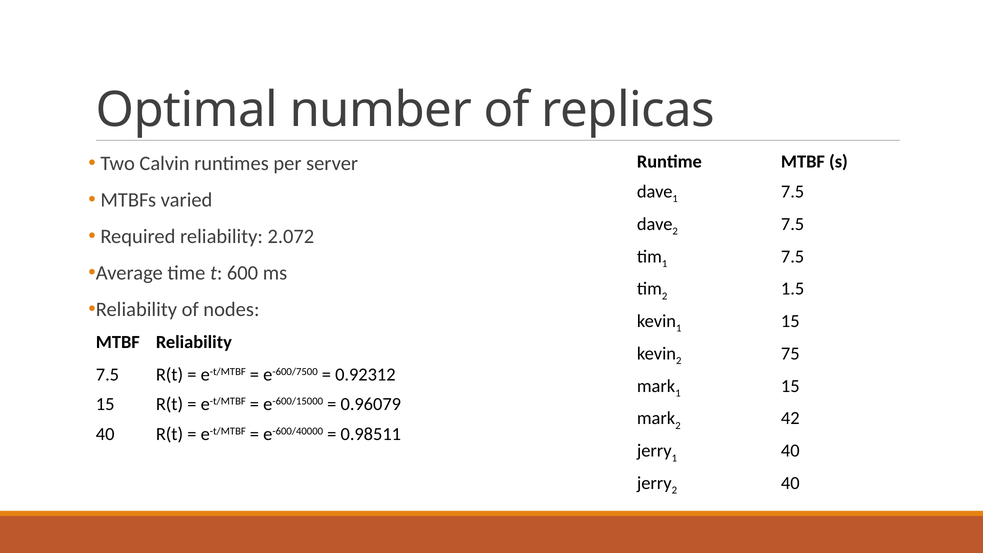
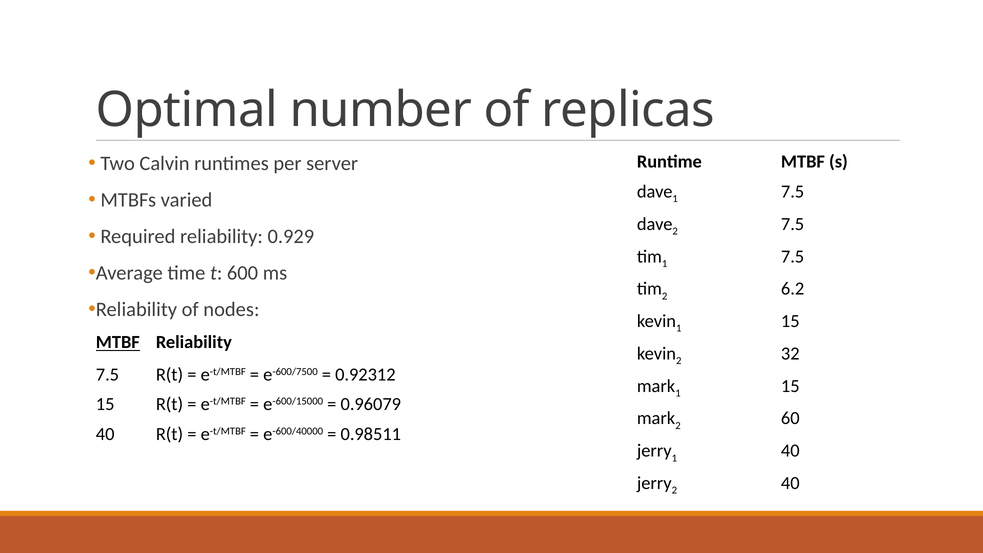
2.072: 2.072 -> 0.929
1.5: 1.5 -> 6.2
MTBF at (118, 342) underline: none -> present
75: 75 -> 32
42: 42 -> 60
